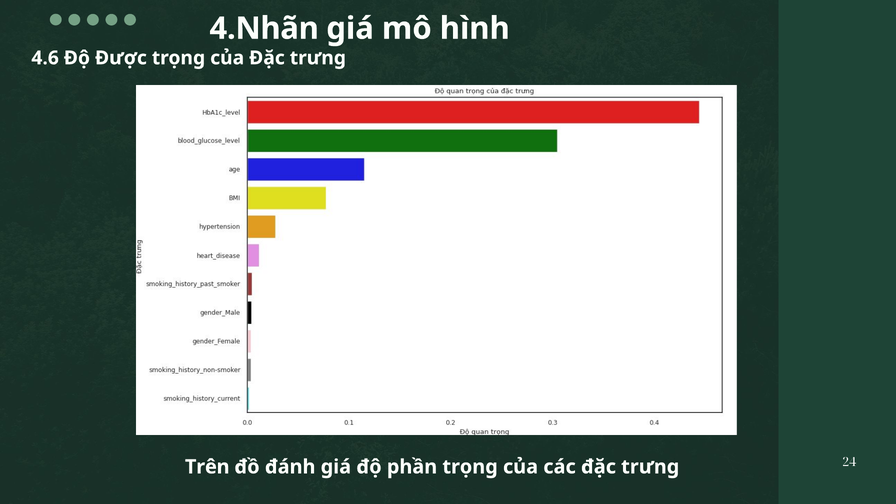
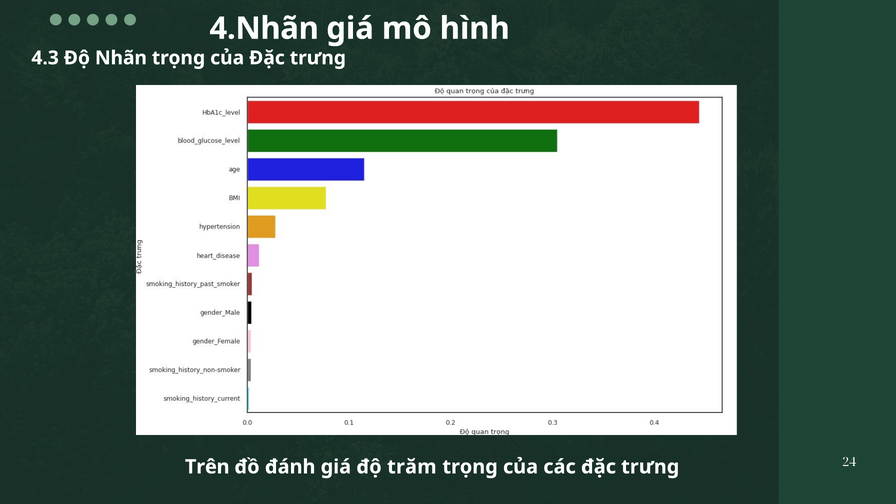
4.6: 4.6 -> 4.3
Được: Được -> Nhãn
phần: phần -> trăm
